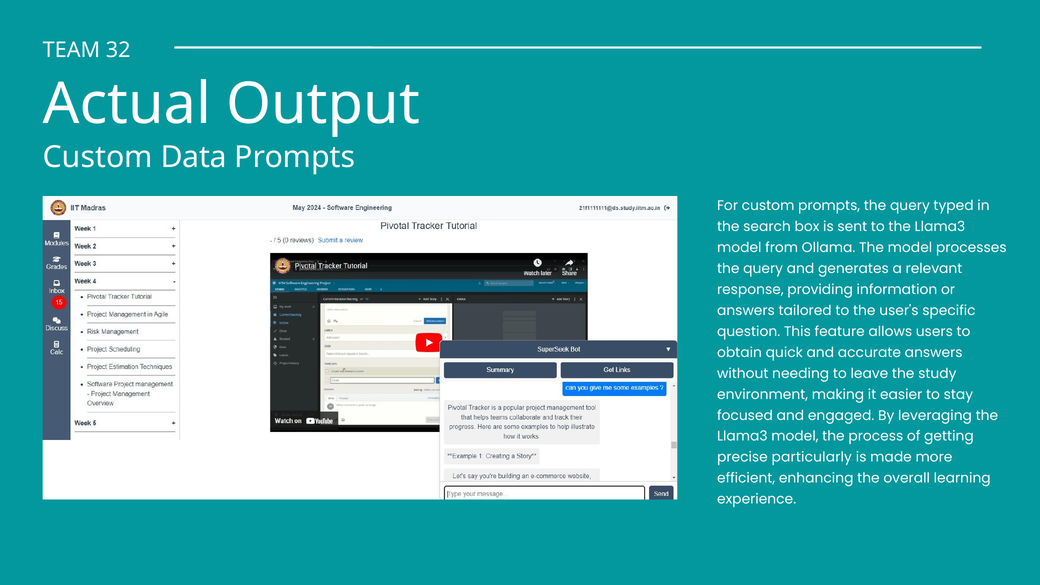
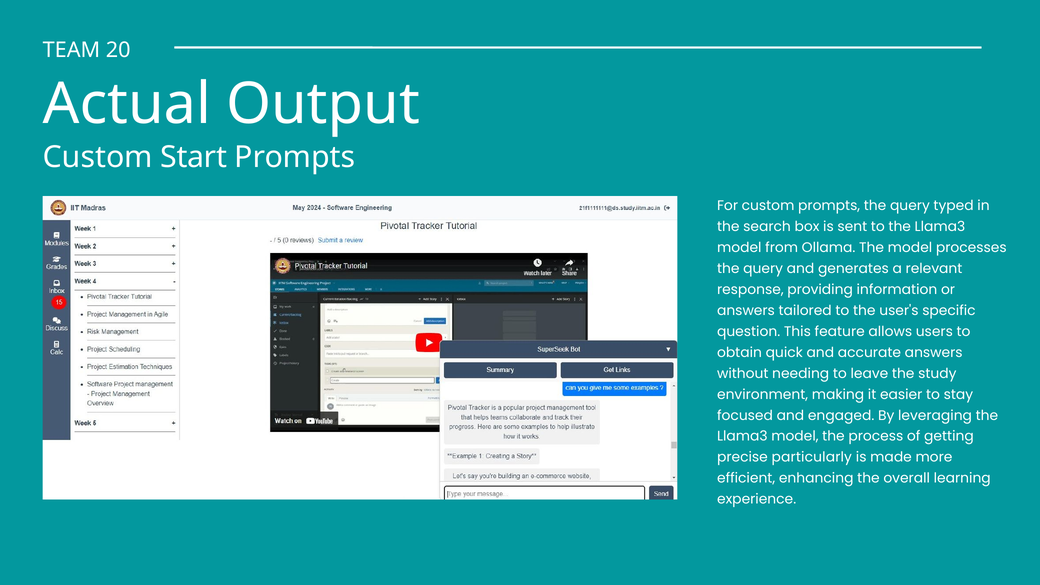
32: 32 -> 20
Data: Data -> Start
